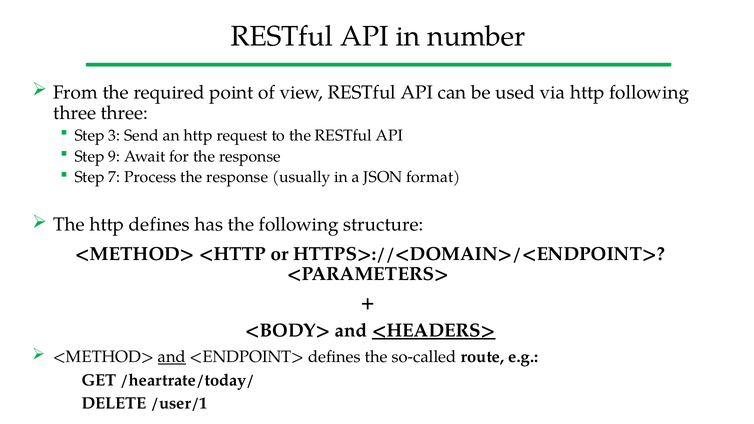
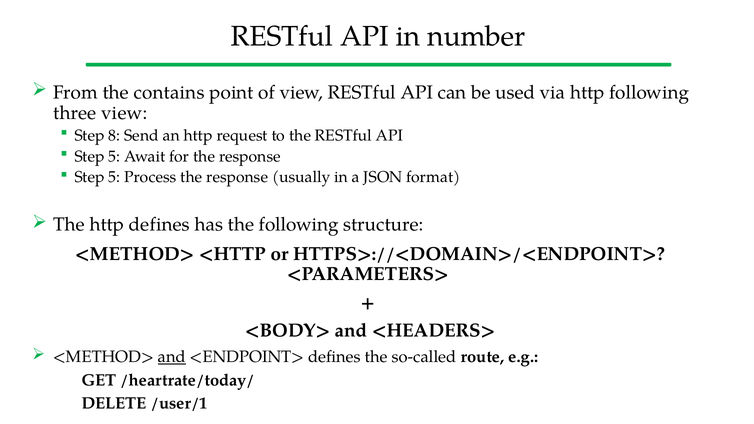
required: required -> contains
three three: three -> view
3: 3 -> 8
9 at (114, 156): 9 -> 5
7 at (114, 177): 7 -> 5
<HEADERS> underline: present -> none
